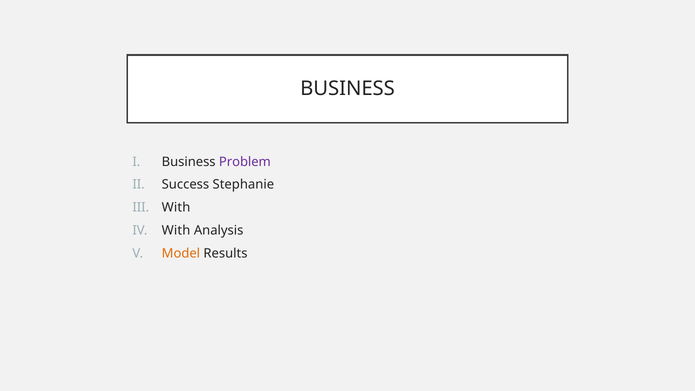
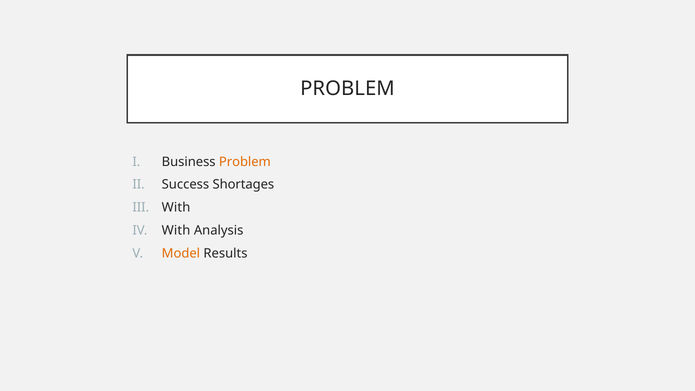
BUSINESS at (347, 89): BUSINESS -> PROBLEM
Problem at (245, 162) colour: purple -> orange
Stephanie: Stephanie -> Shortages
